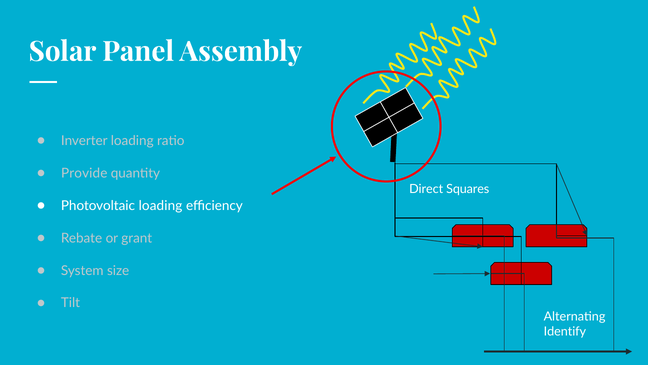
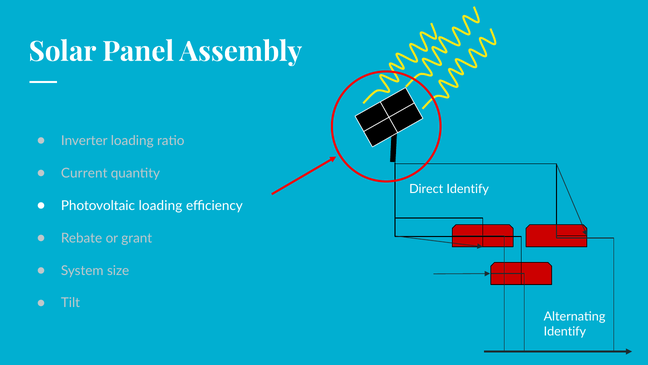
Provide: Provide -> Current
Direct Squares: Squares -> Identify
